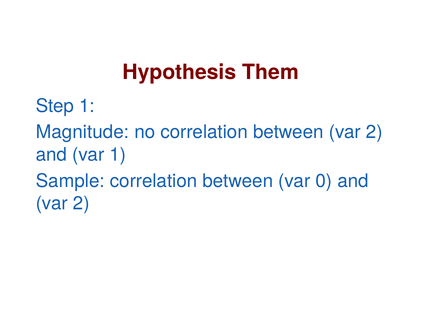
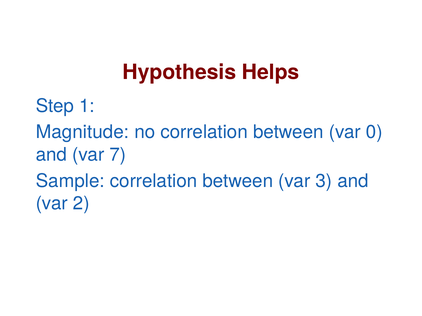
Them: Them -> Helps
between var 2: 2 -> 0
var 1: 1 -> 7
0: 0 -> 3
